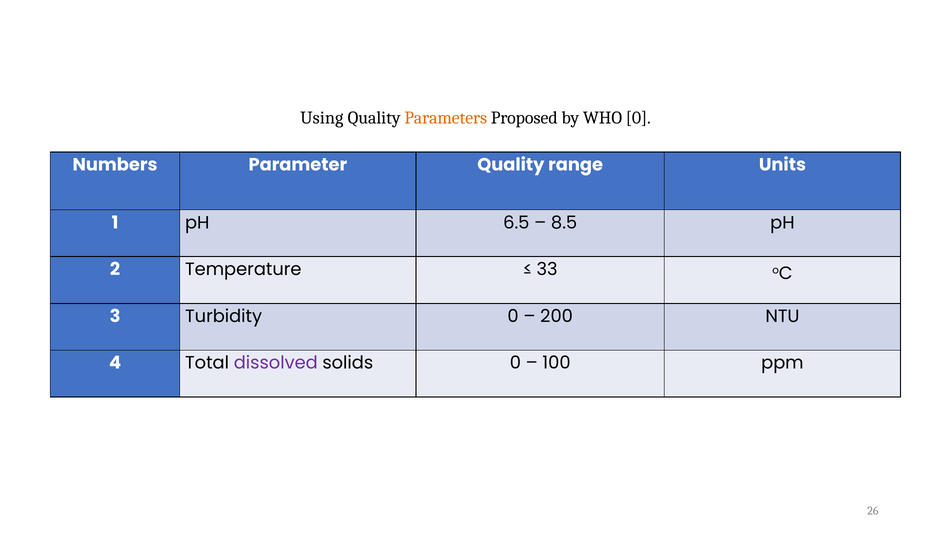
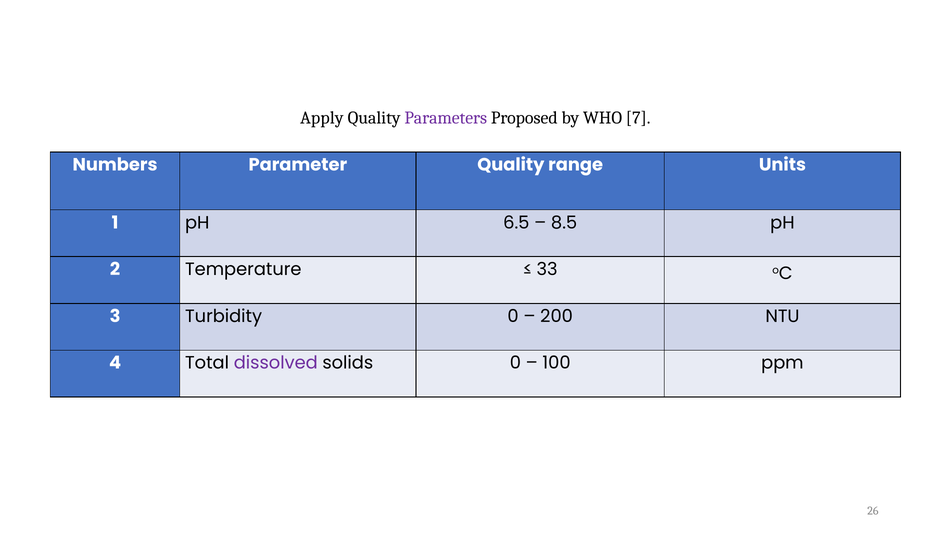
Using: Using -> Apply
Parameters colour: orange -> purple
WHO 0: 0 -> 7
